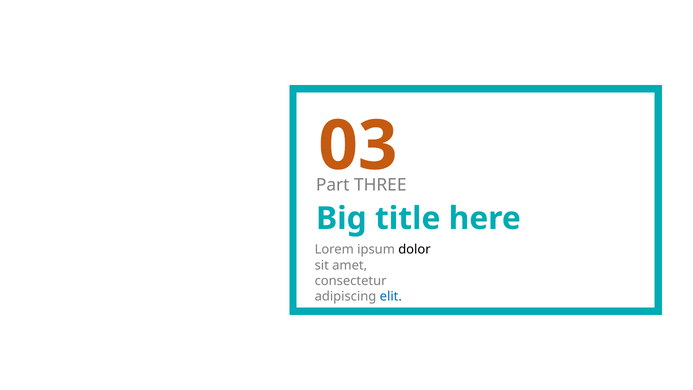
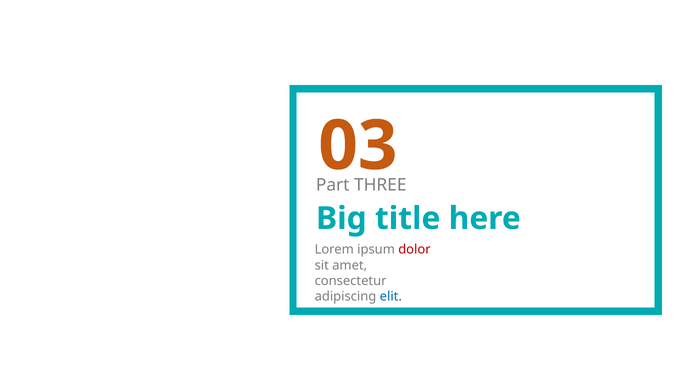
dolor colour: black -> red
